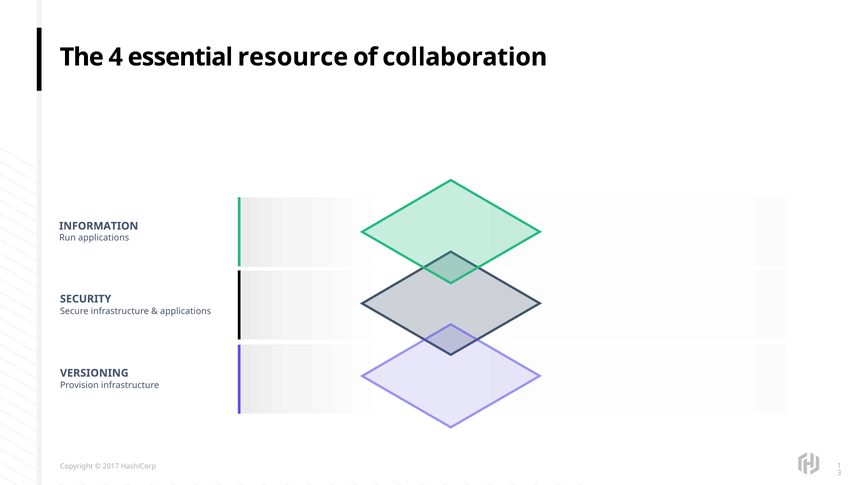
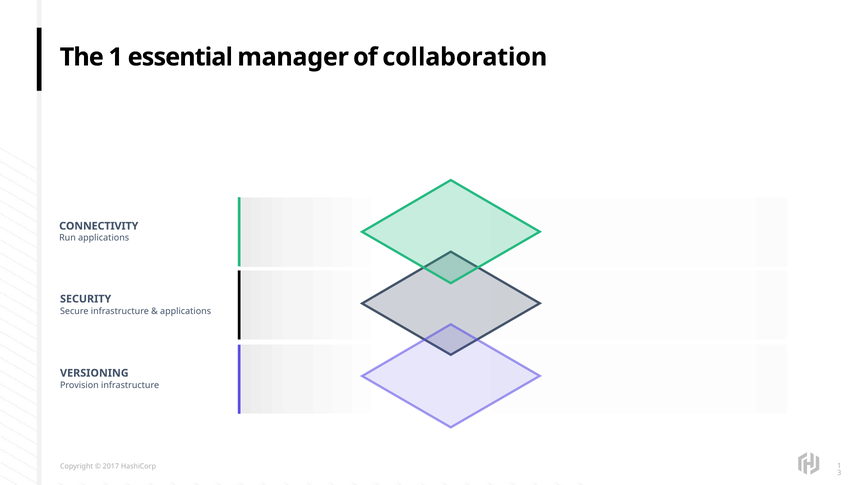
The 4: 4 -> 1
resource: resource -> manager
INFORMATION: INFORMATION -> CONNECTIVITY
